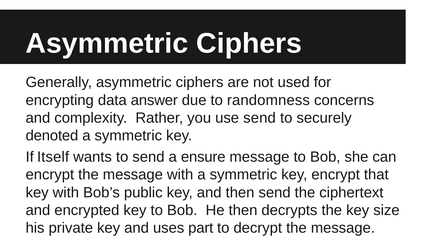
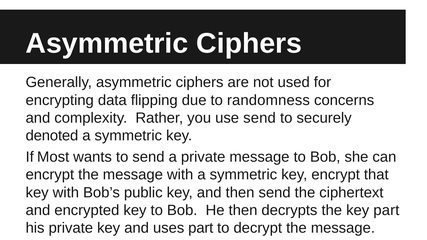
answer: answer -> flipping
Itself: Itself -> Most
a ensure: ensure -> private
key size: size -> part
